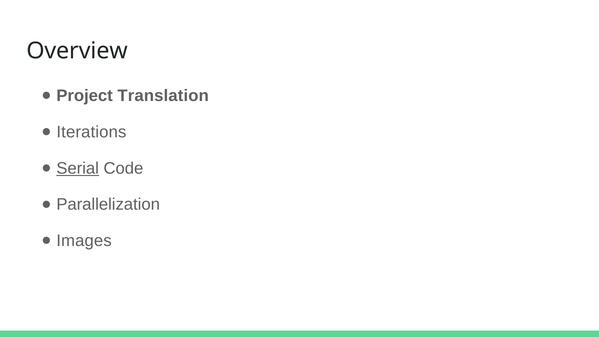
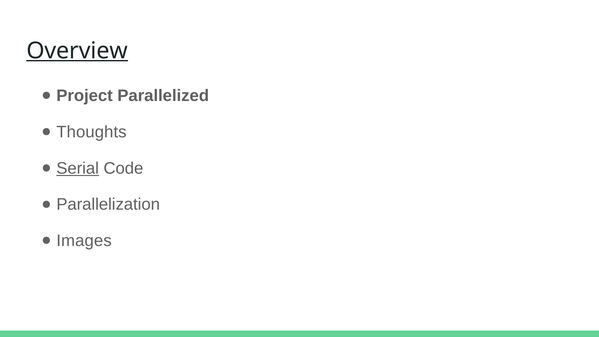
Overview underline: none -> present
Translation: Translation -> Parallelized
Iterations: Iterations -> Thoughts
